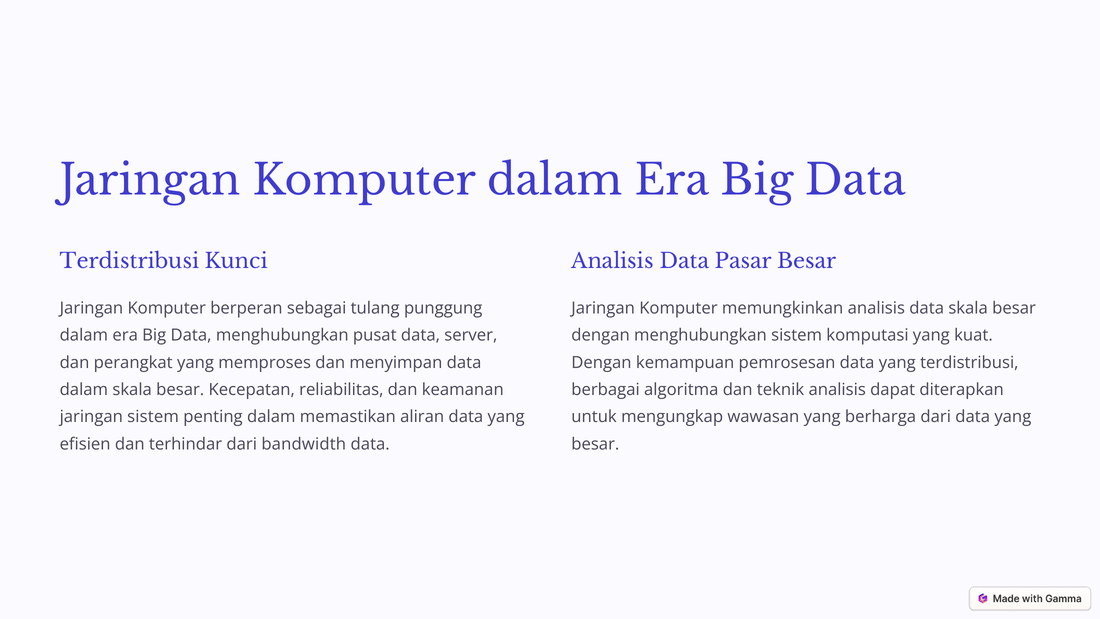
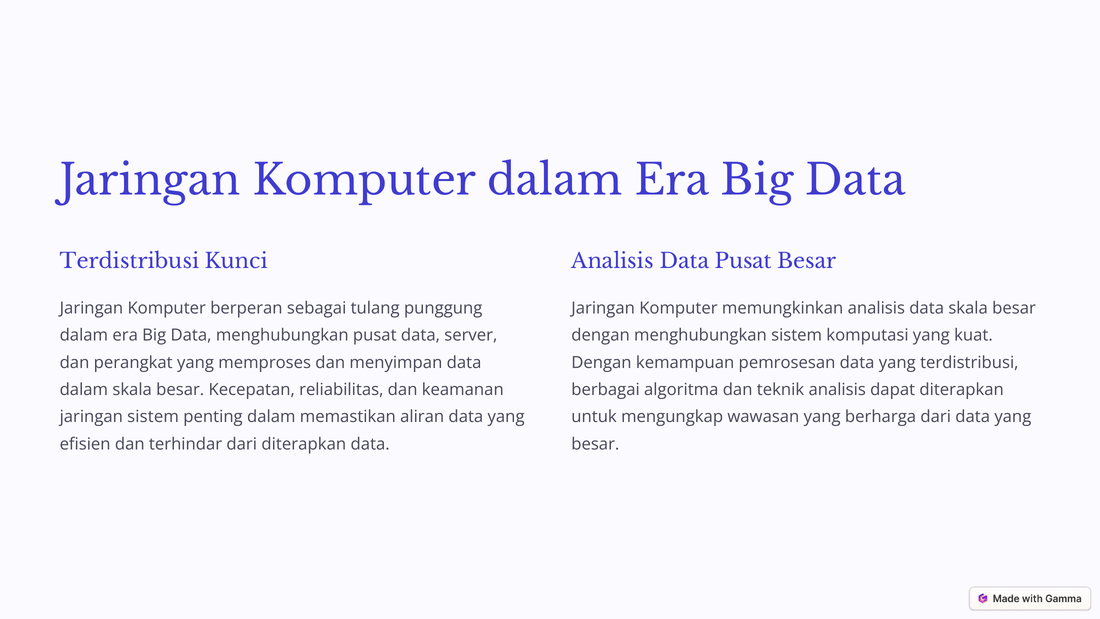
Data Pasar: Pasar -> Pusat
dari bandwidth: bandwidth -> diterapkan
